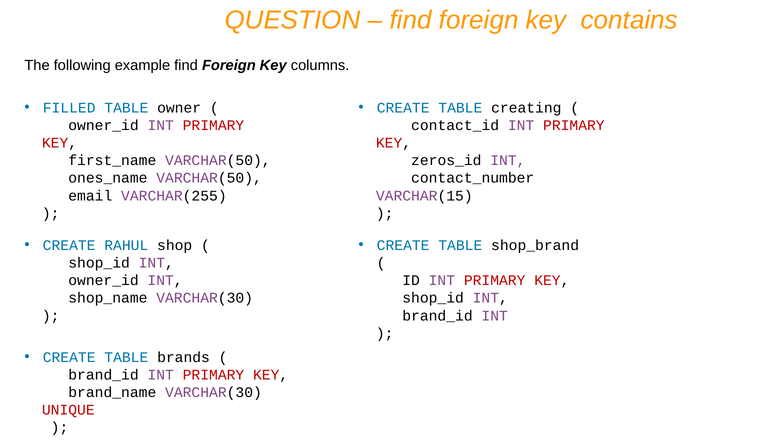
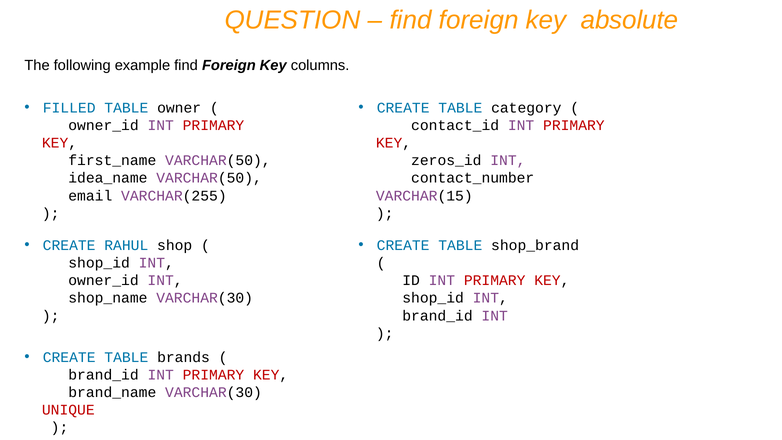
contains: contains -> absolute
creating: creating -> category
ones_name: ones_name -> idea_name
